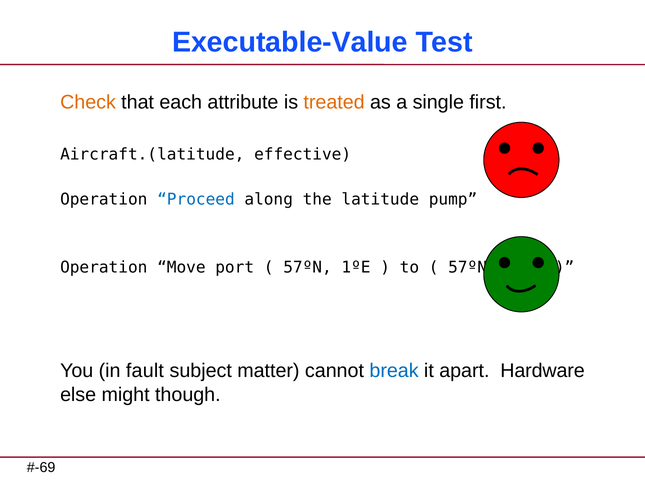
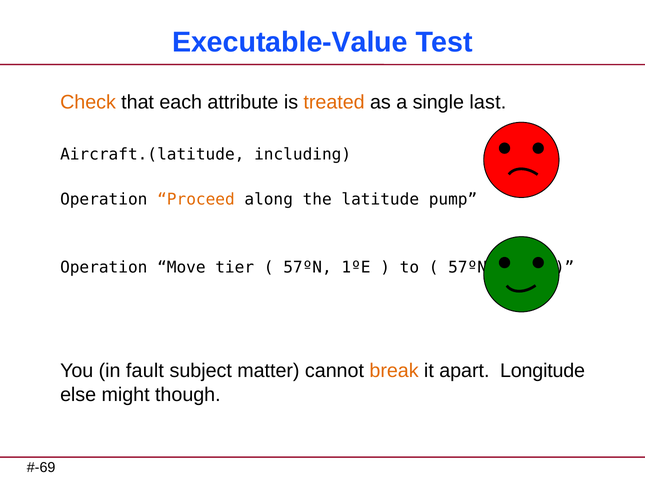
first: first -> last
effective: effective -> including
Proceed colour: blue -> orange
port: port -> tier
break colour: blue -> orange
Hardware: Hardware -> Longitude
